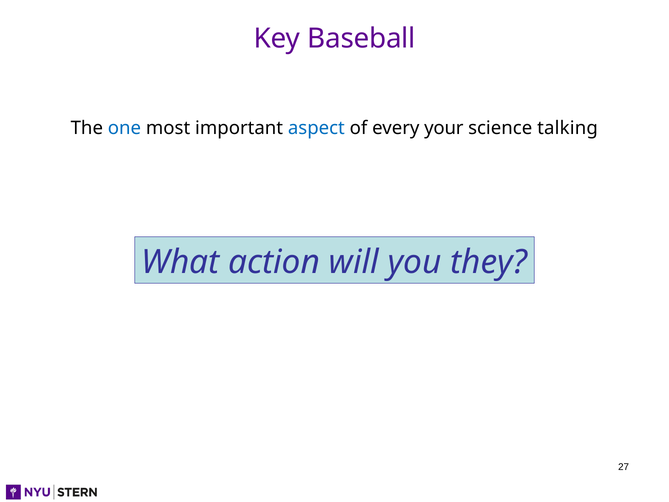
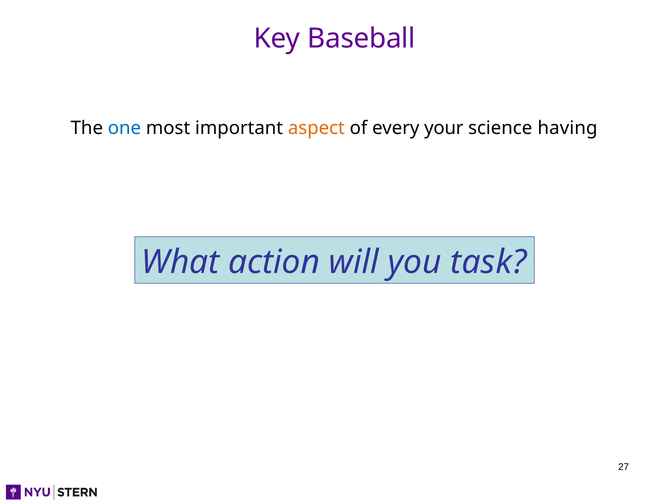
aspect colour: blue -> orange
talking: talking -> having
they: they -> task
